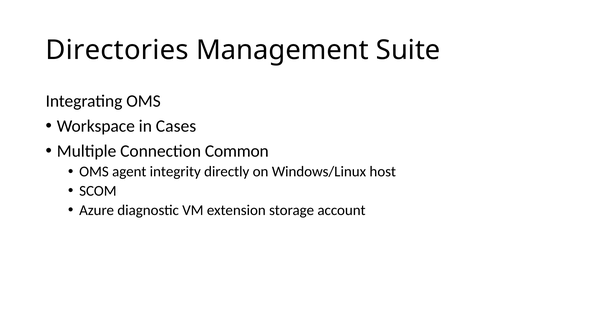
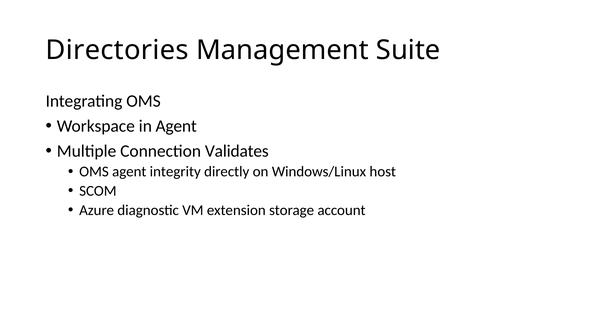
in Cases: Cases -> Agent
Common: Common -> Validates
